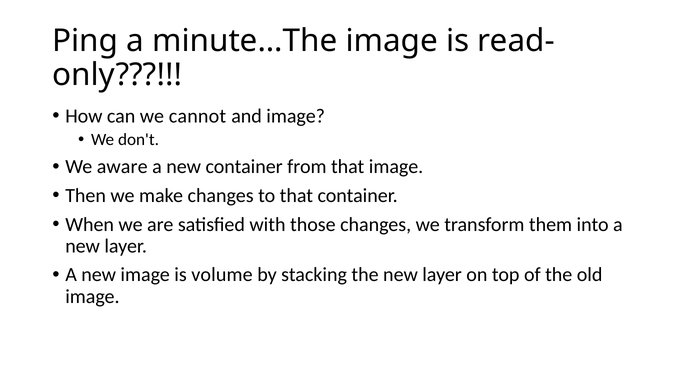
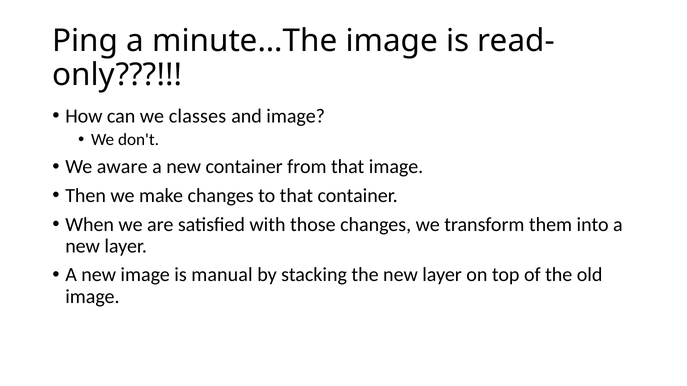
cannot: cannot -> classes
volume: volume -> manual
